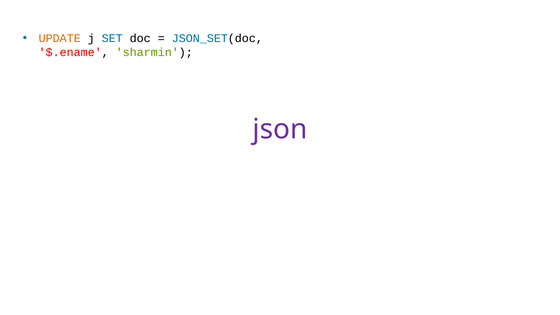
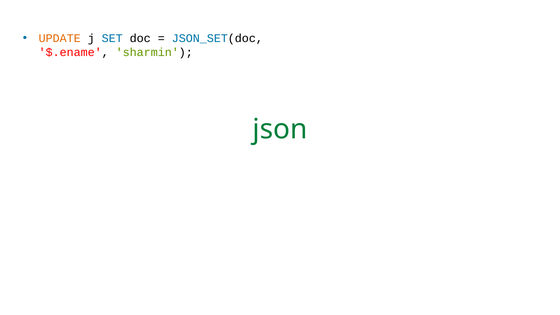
json colour: purple -> green
